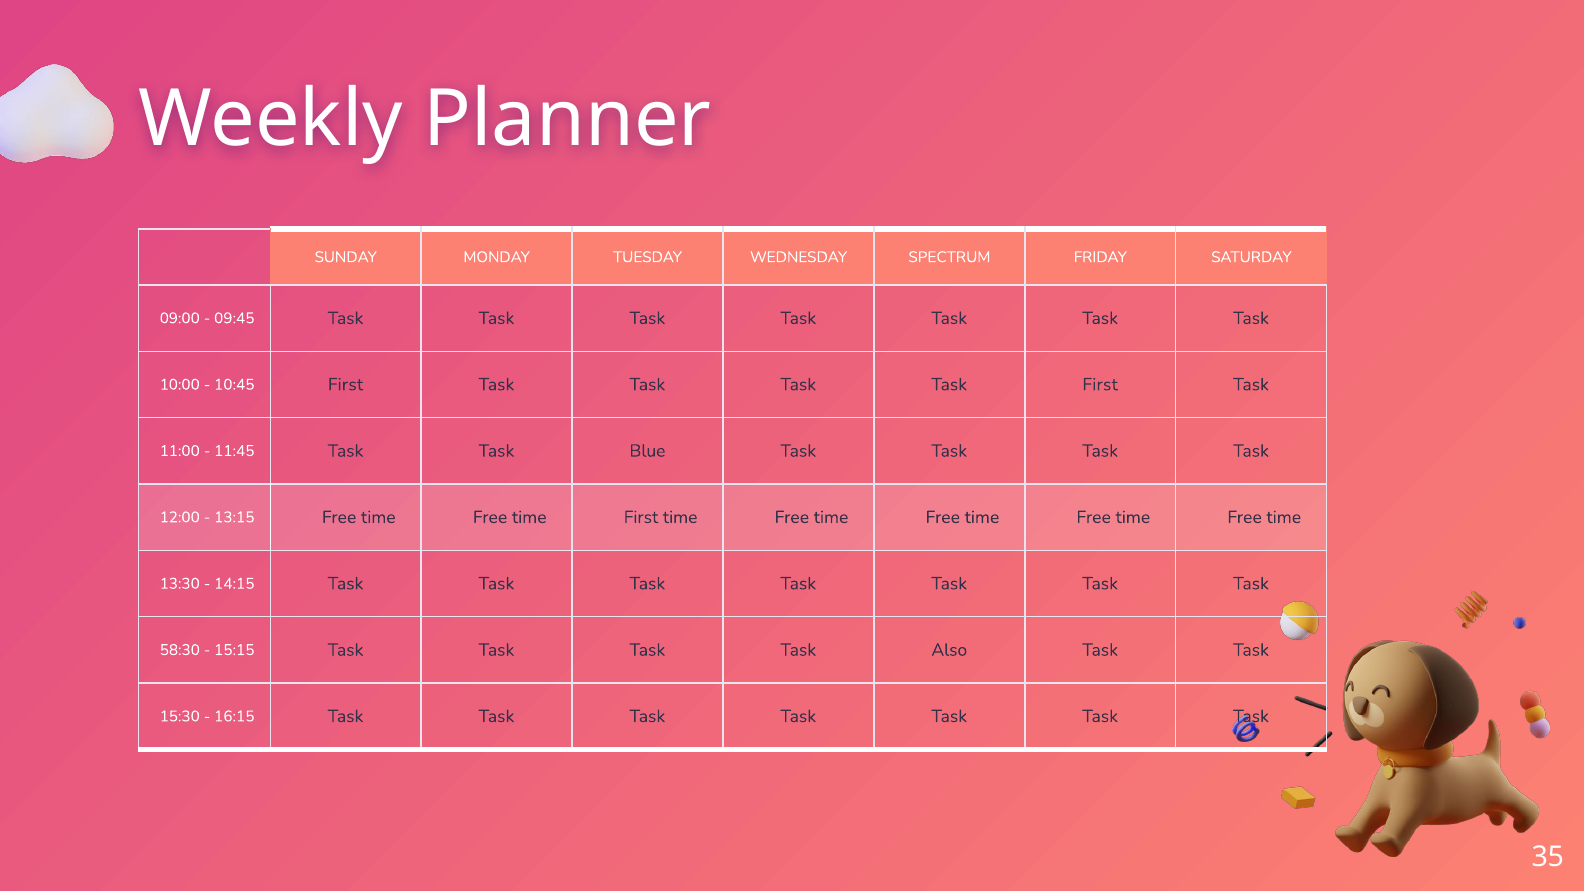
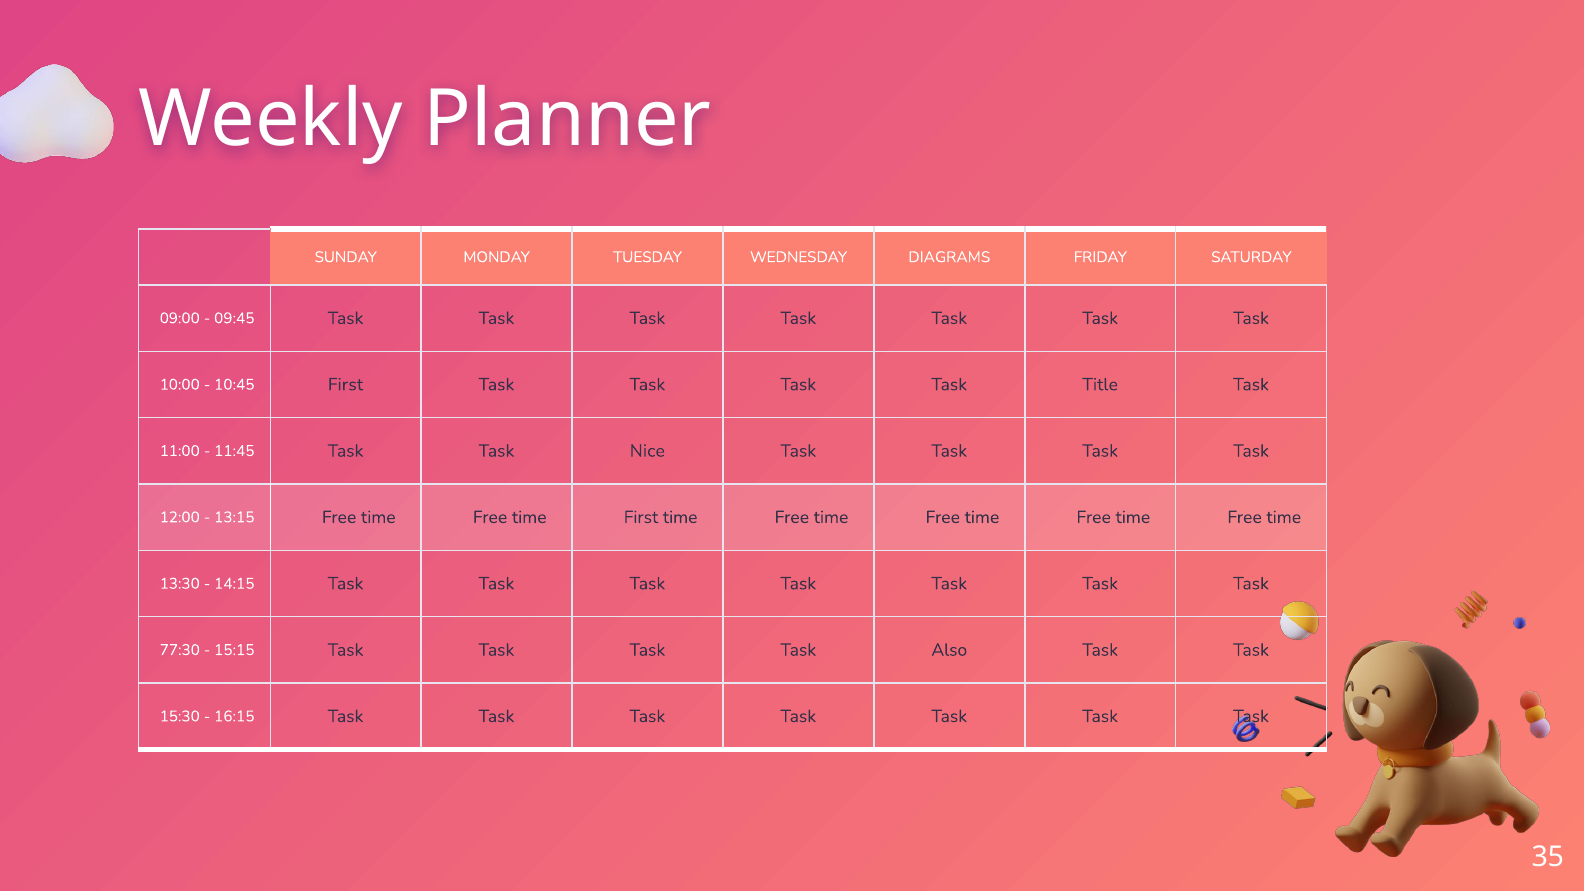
SPECTRUM: SPECTRUM -> DIAGRAMS
Task First: First -> Title
Blue: Blue -> Nice
58:30: 58:30 -> 77:30
